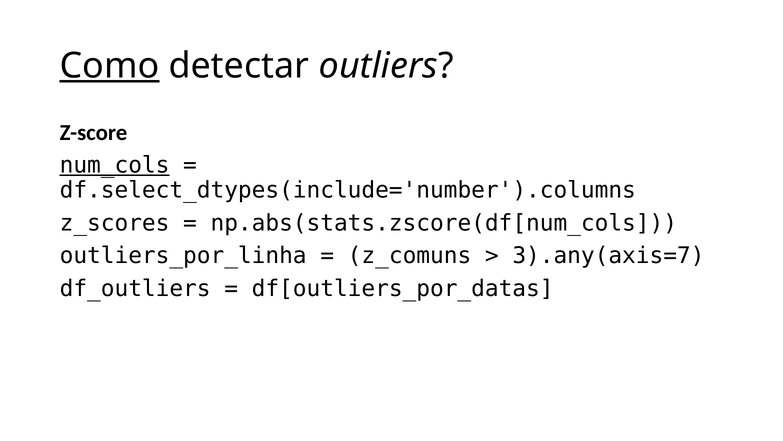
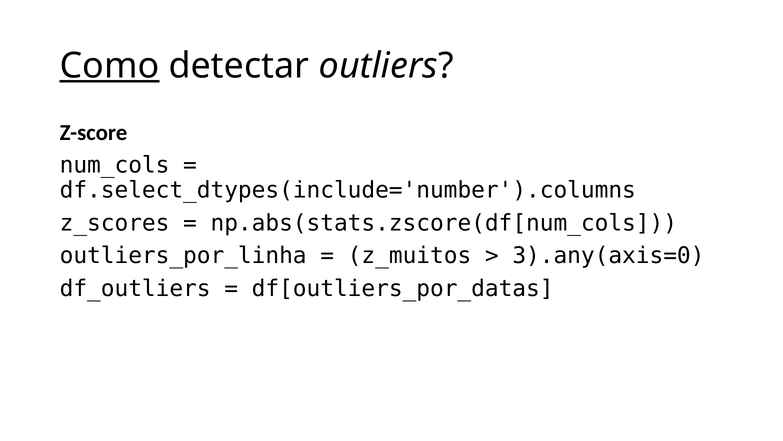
num_cols underline: present -> none
z_comuns: z_comuns -> z_muitos
3).any(axis=7: 3).any(axis=7 -> 3).any(axis=0
